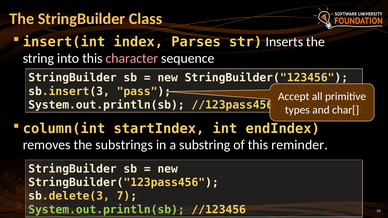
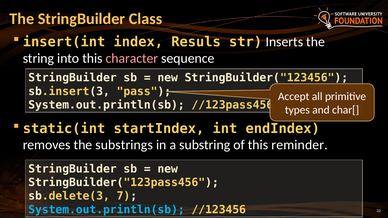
Parses: Parses -> Resuls
column(int: column(int -> static(int
System.out.println(sb at (106, 210) colour: light green -> light blue
